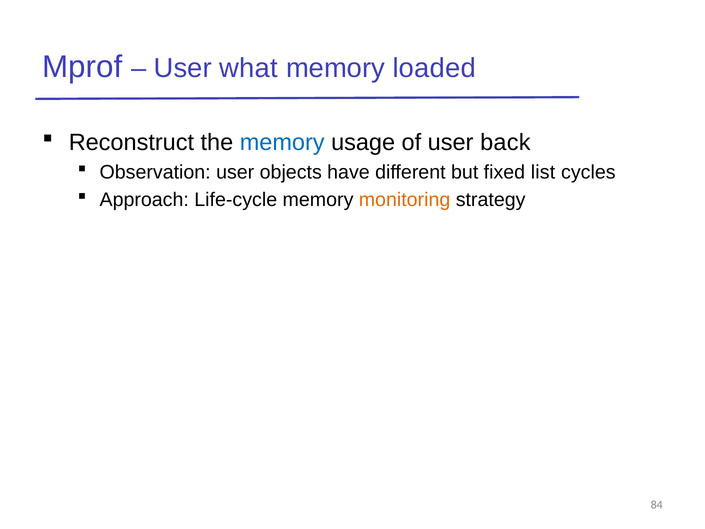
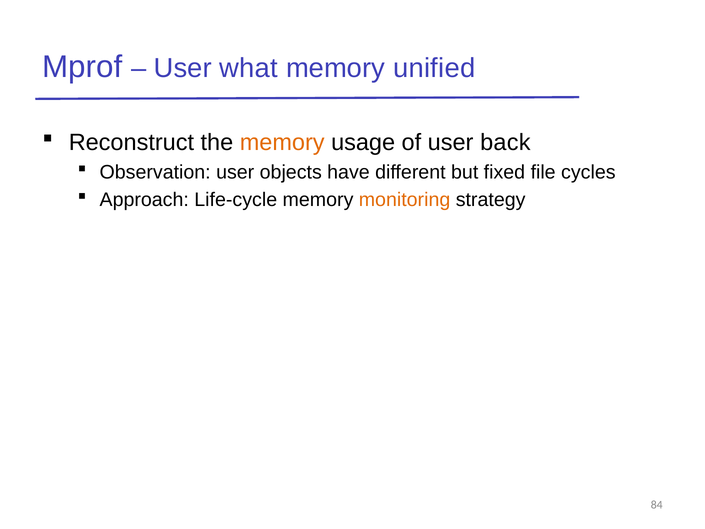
loaded: loaded -> unified
memory at (282, 143) colour: blue -> orange
list: list -> file
